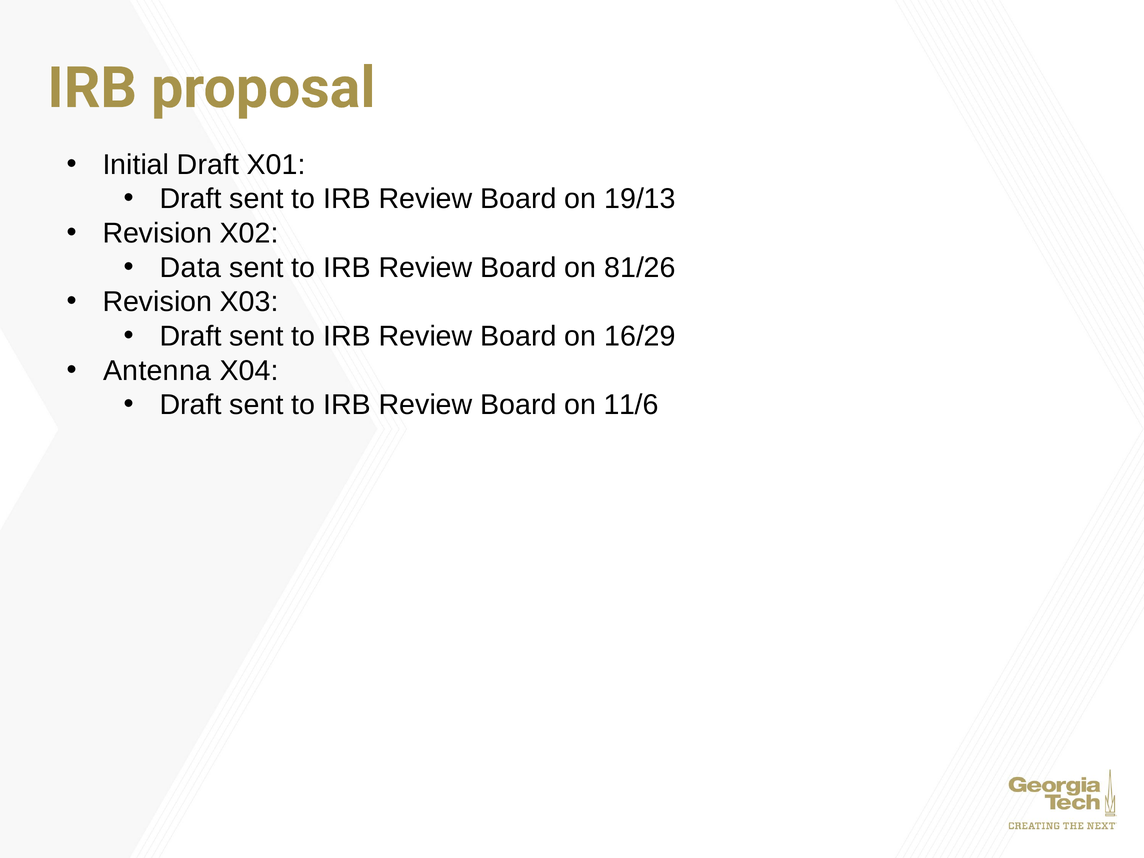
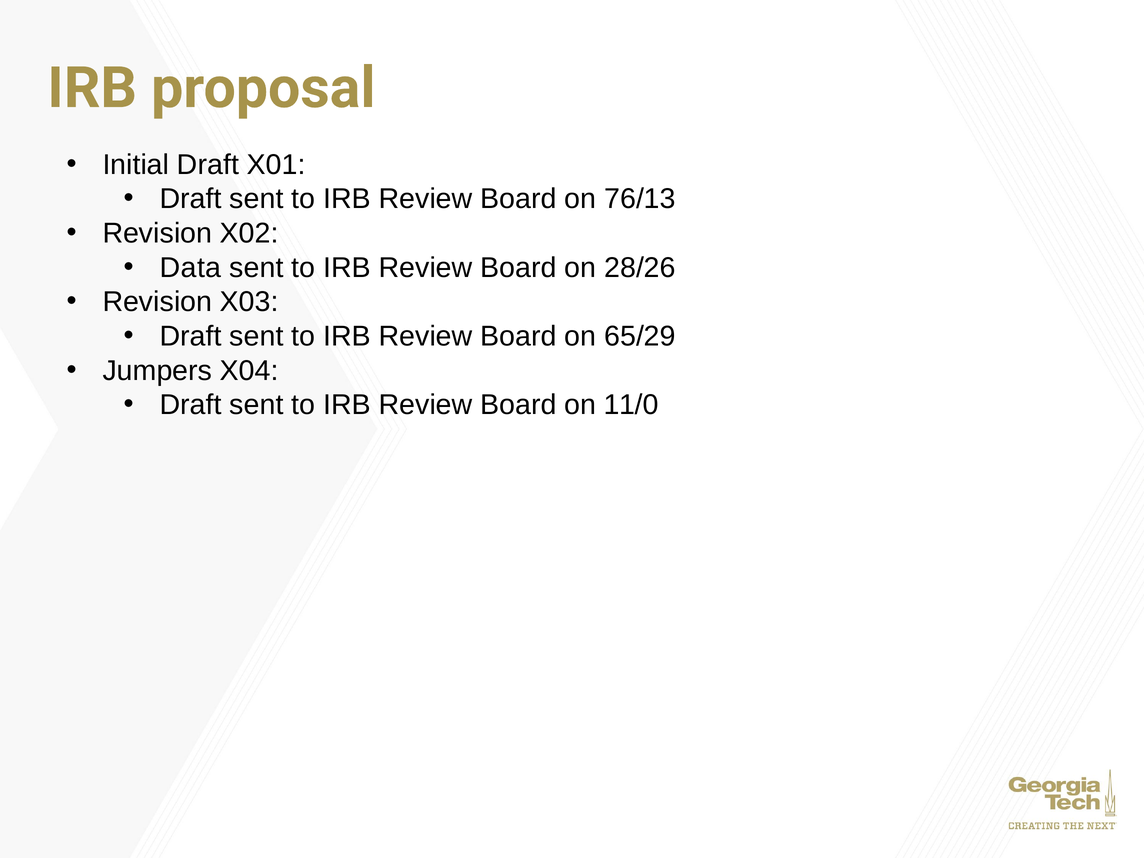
19/13: 19/13 -> 76/13
81/26: 81/26 -> 28/26
16/29: 16/29 -> 65/29
Antenna: Antenna -> Jumpers
11/6: 11/6 -> 11/0
